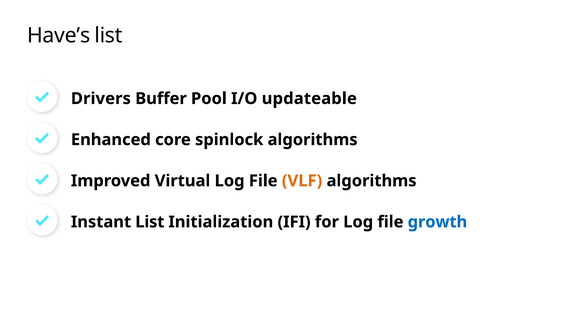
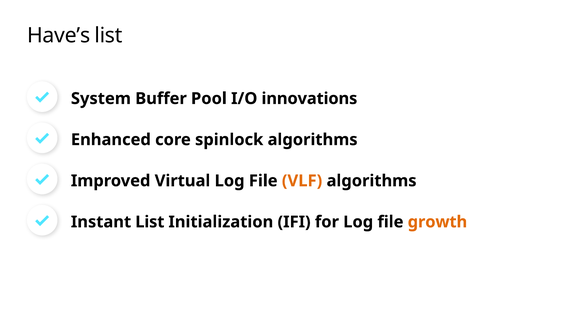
Drivers: Drivers -> System
updateable: updateable -> innovations
growth colour: blue -> orange
